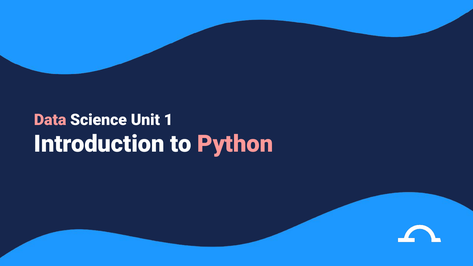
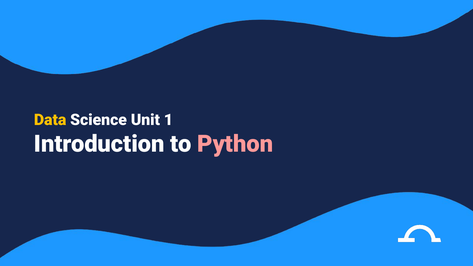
Data colour: pink -> yellow
